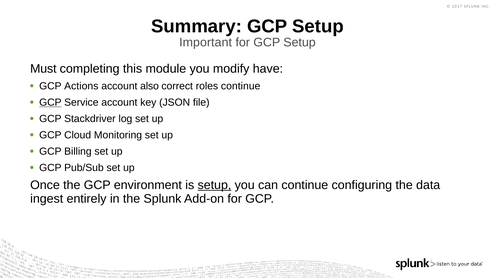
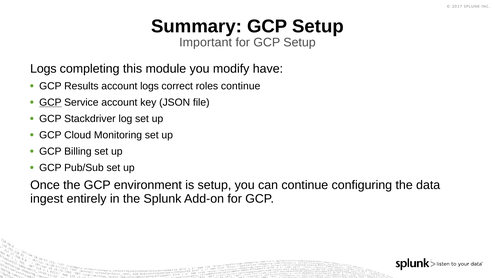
Must at (43, 69): Must -> Logs
Actions: Actions -> Results
account also: also -> logs
setup at (214, 185) underline: present -> none
